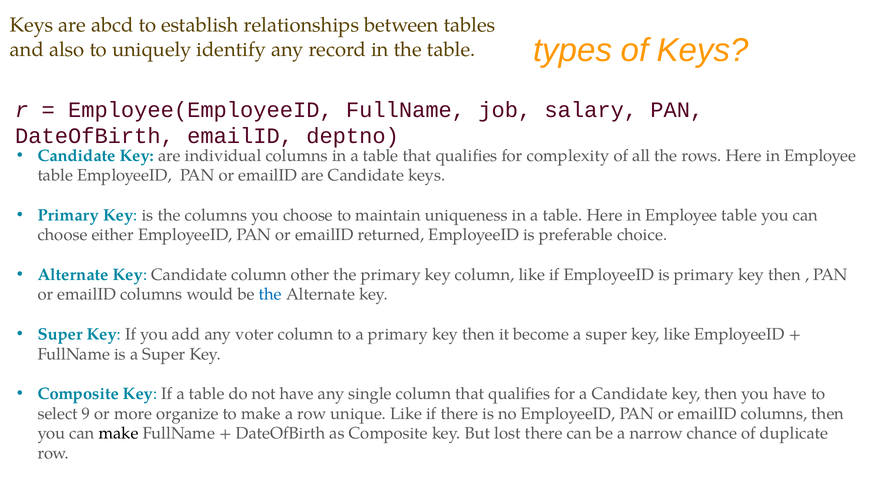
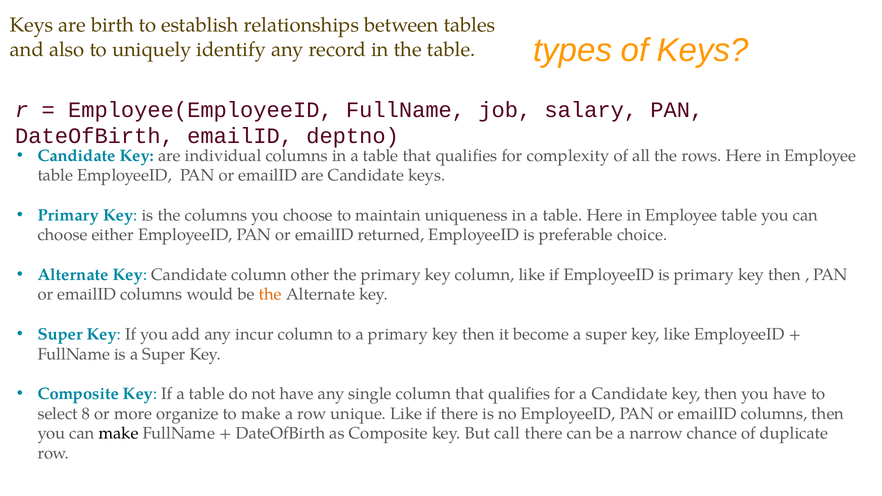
abcd: abcd -> birth
the at (270, 295) colour: blue -> orange
voter: voter -> incur
9: 9 -> 8
lost: lost -> call
